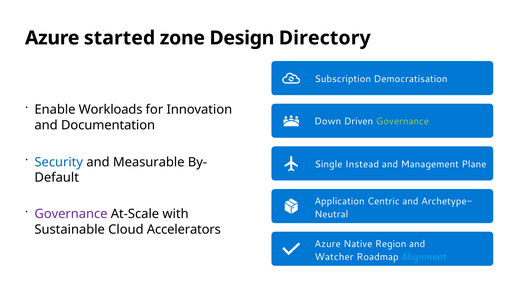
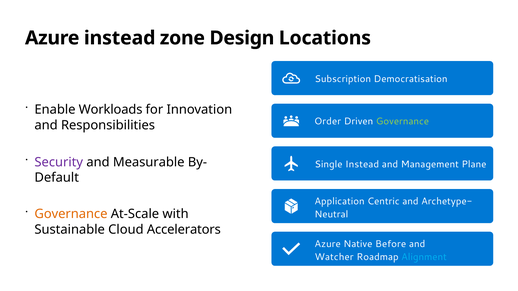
Azure started: started -> instead
Directory: Directory -> Locations
Down: Down -> Order
Documentation: Documentation -> Responsibilities
Security colour: blue -> purple
Governance at (71, 214) colour: purple -> orange
Region: Region -> Before
